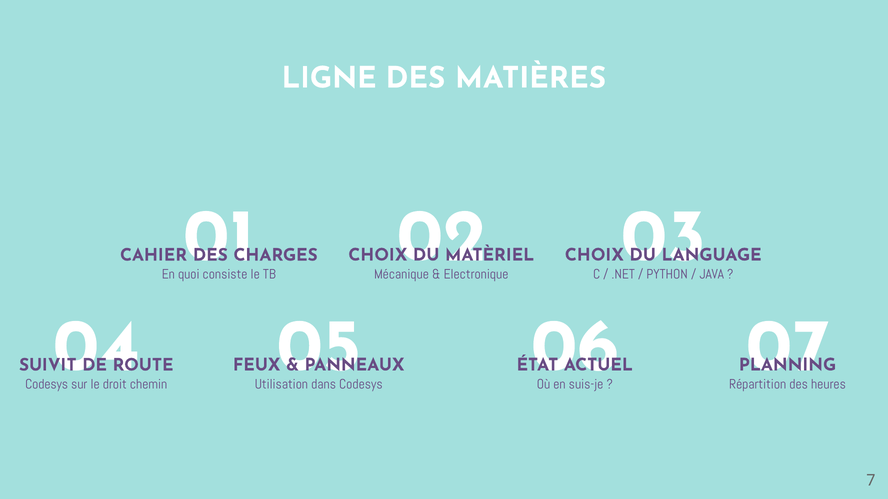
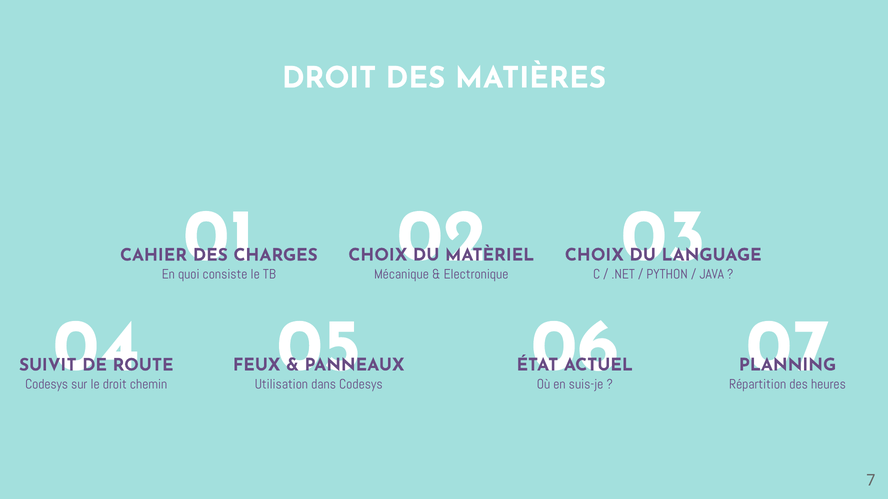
LIGNE at (329, 78): LIGNE -> DROIT
